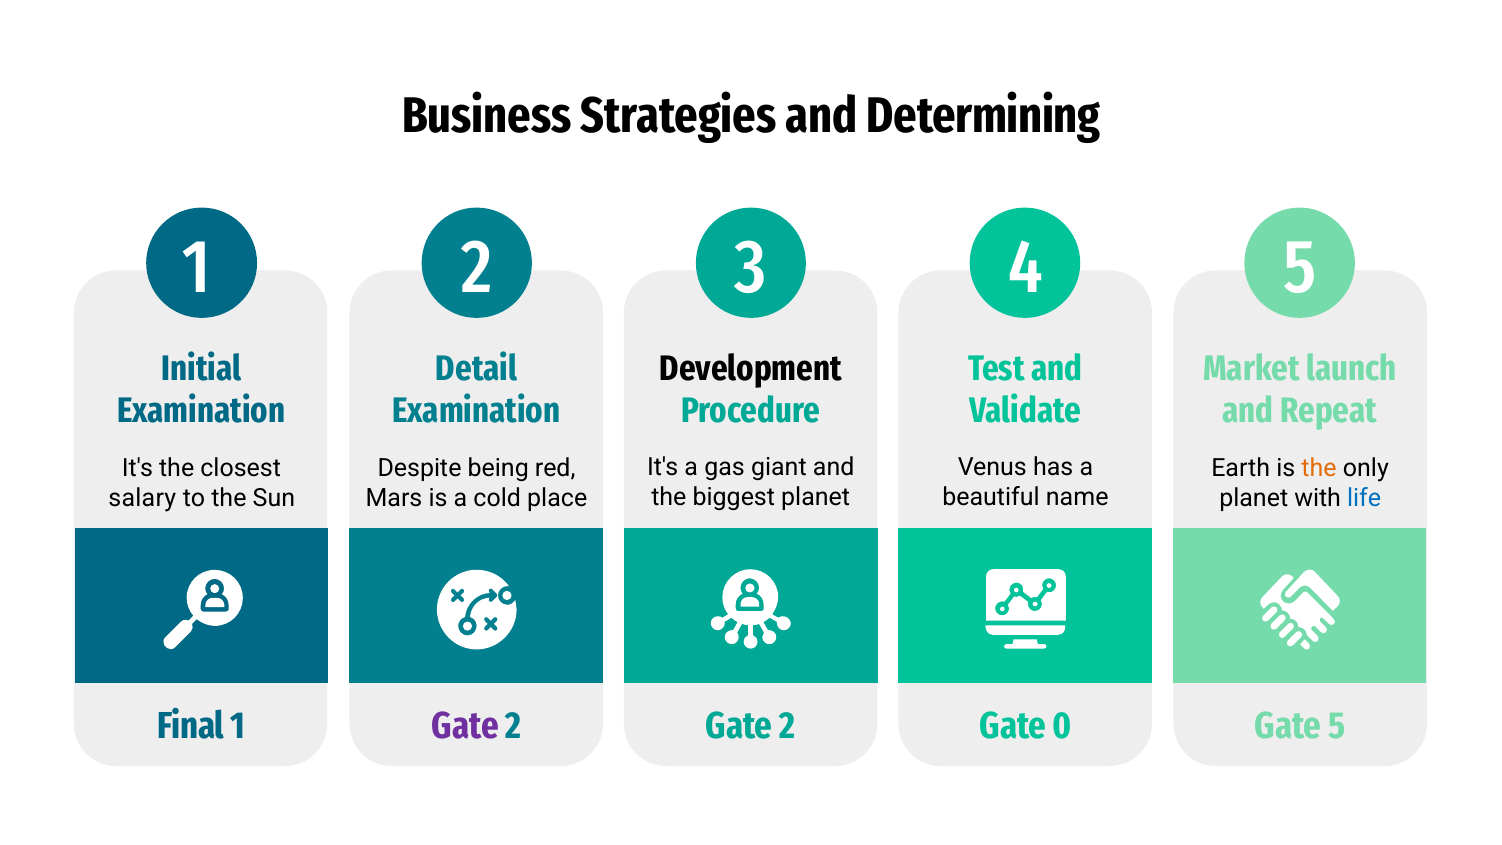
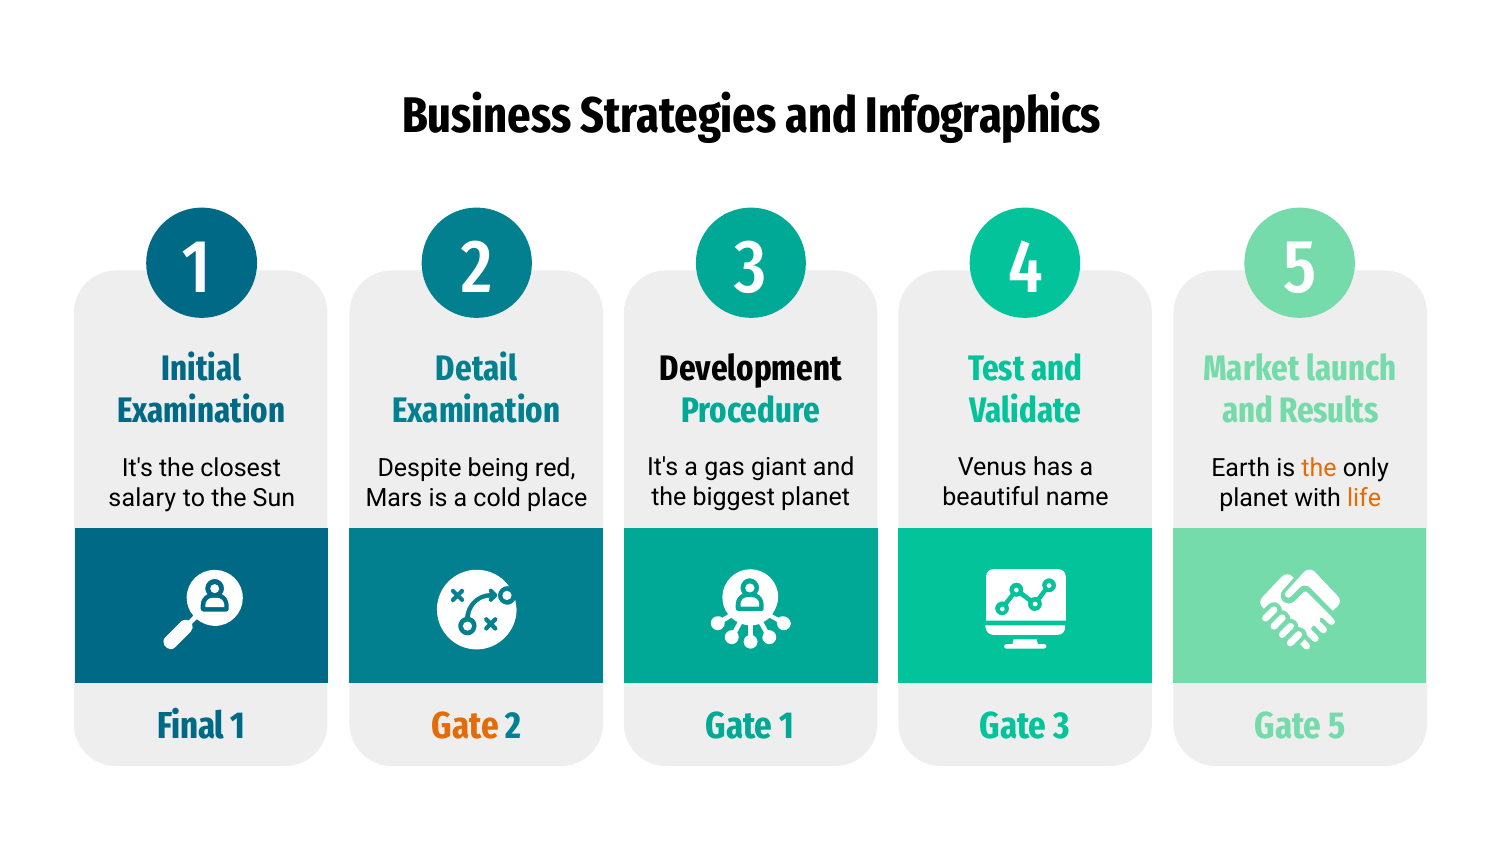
Determining: Determining -> Infographics
Repeat: Repeat -> Results
life colour: blue -> orange
Gate at (465, 726) colour: purple -> orange
2 at (787, 726): 2 -> 1
Gate 0: 0 -> 3
